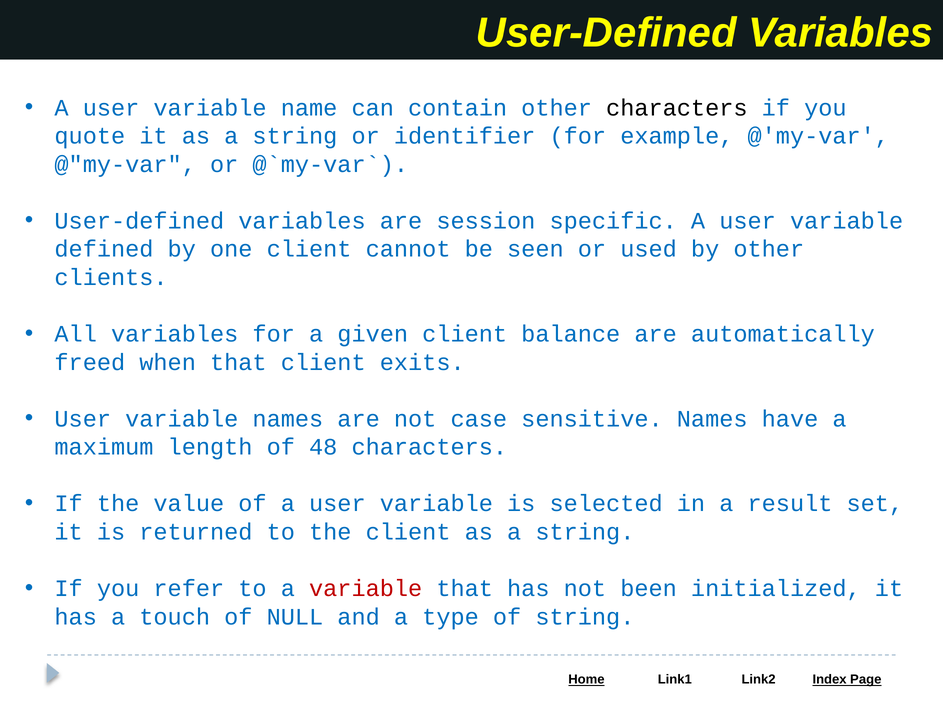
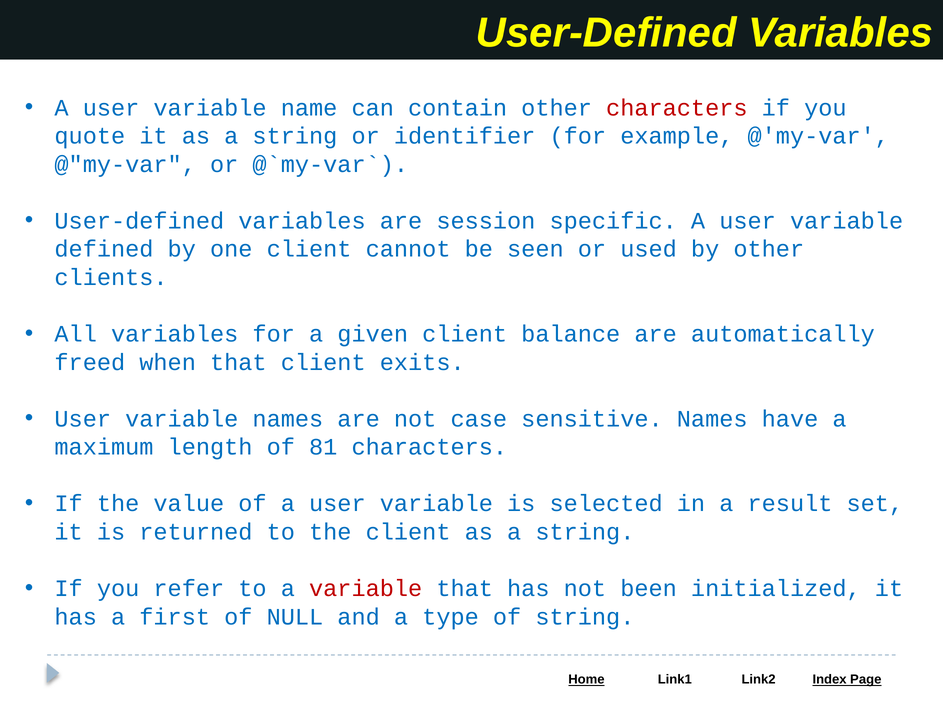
characters at (677, 108) colour: black -> red
48: 48 -> 81
touch: touch -> first
